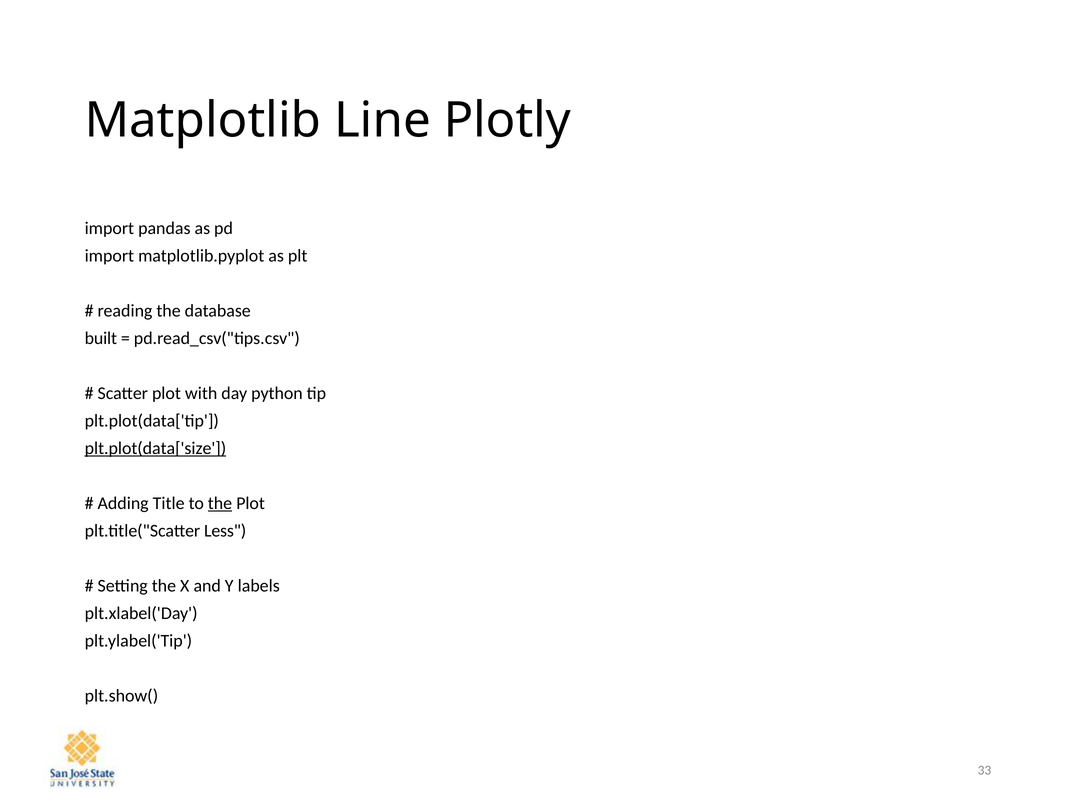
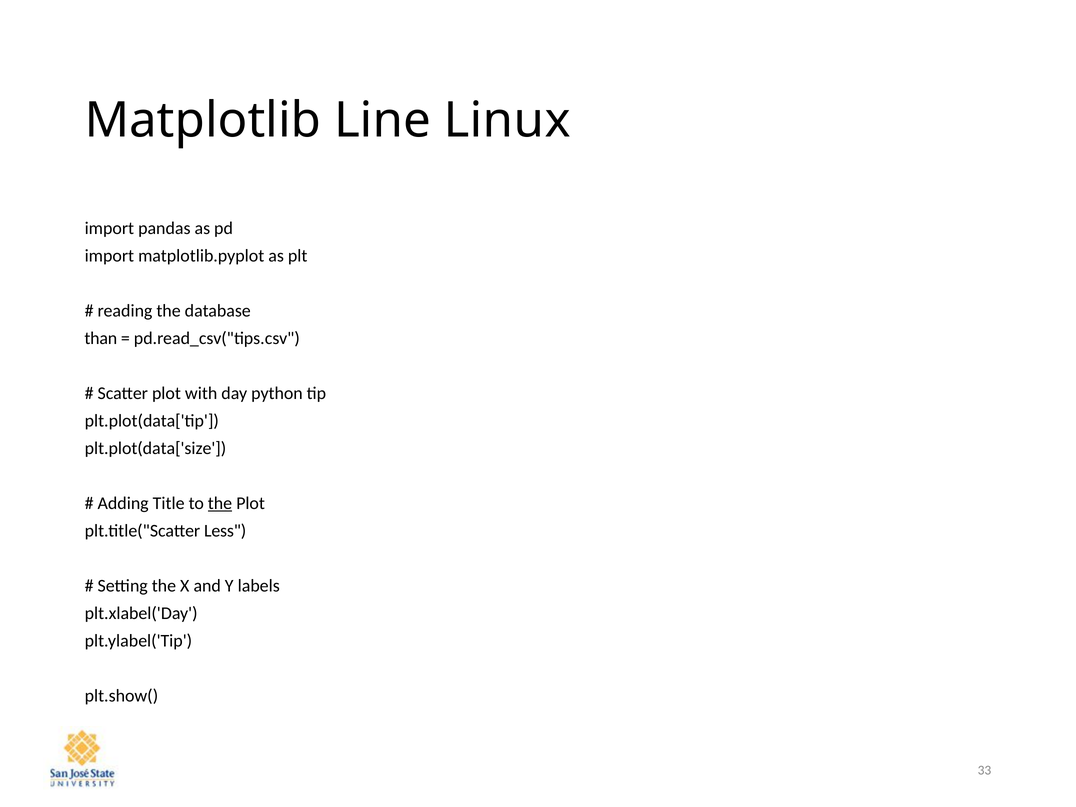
Plotly: Plotly -> Linux
built: built -> than
plt.plot(data['size underline: present -> none
